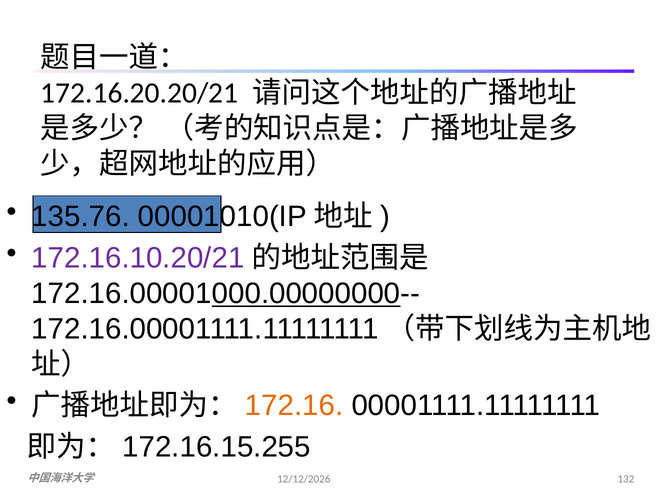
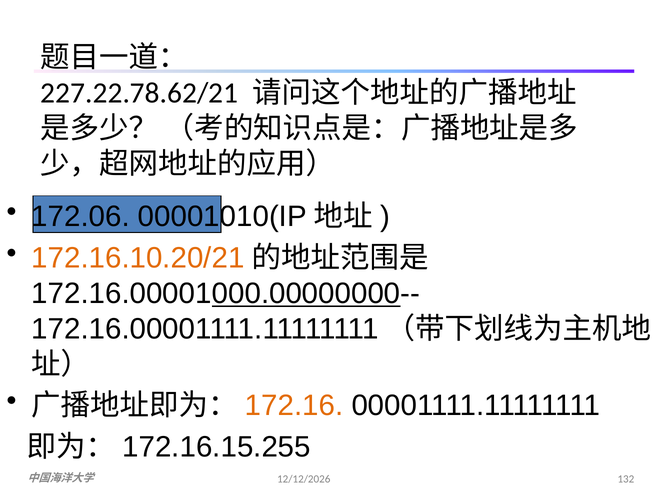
172.16.20.20/21: 172.16.20.20/21 -> 227.22.78.62/21
135.76: 135.76 -> 172.06
172.16.10.20/21 colour: purple -> orange
